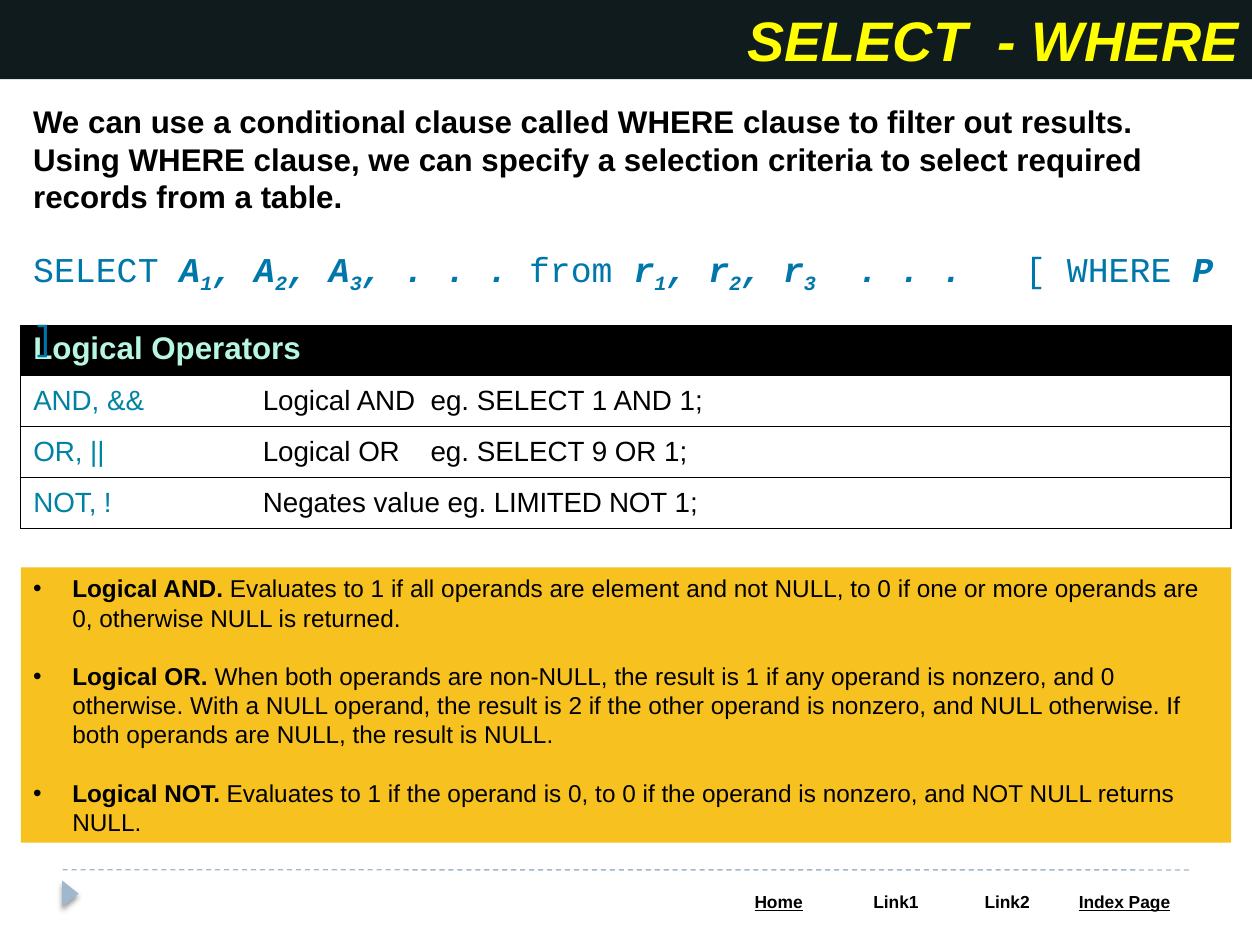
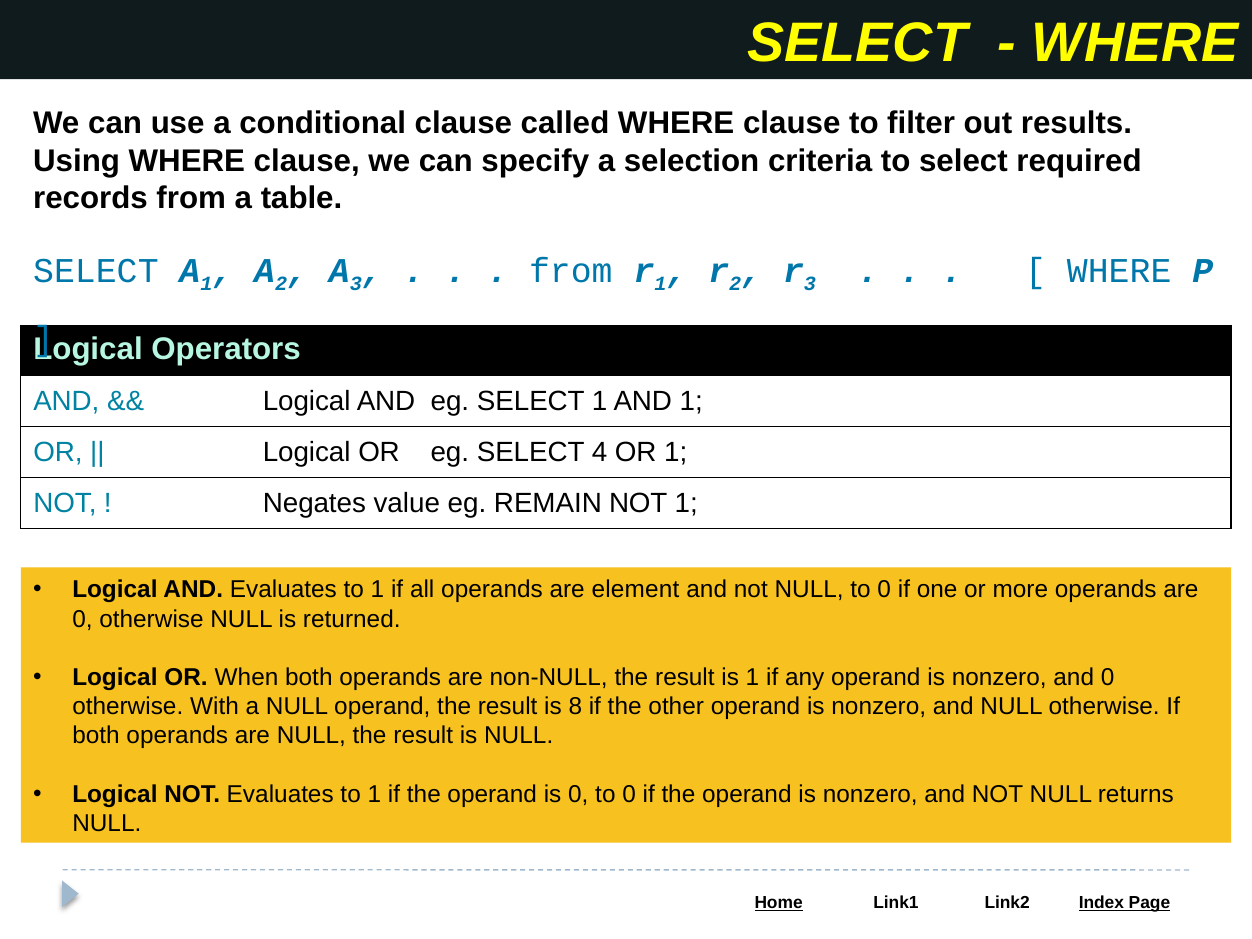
9: 9 -> 4
LIMITED: LIMITED -> REMAIN
is 2: 2 -> 8
